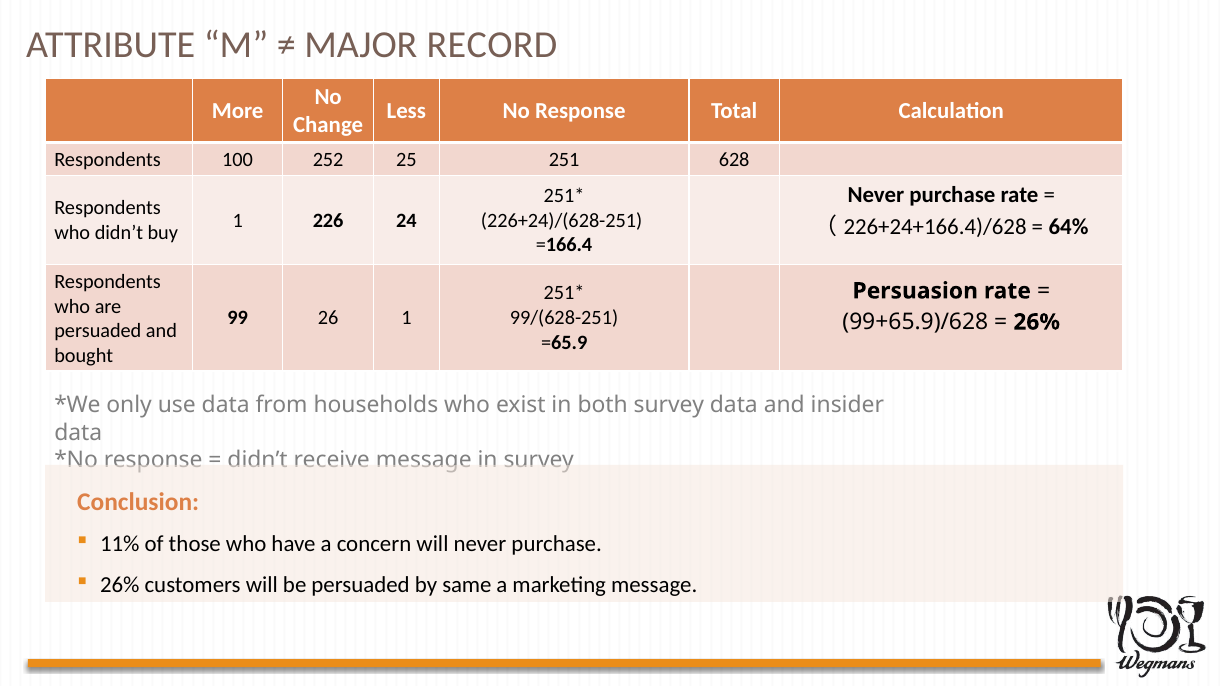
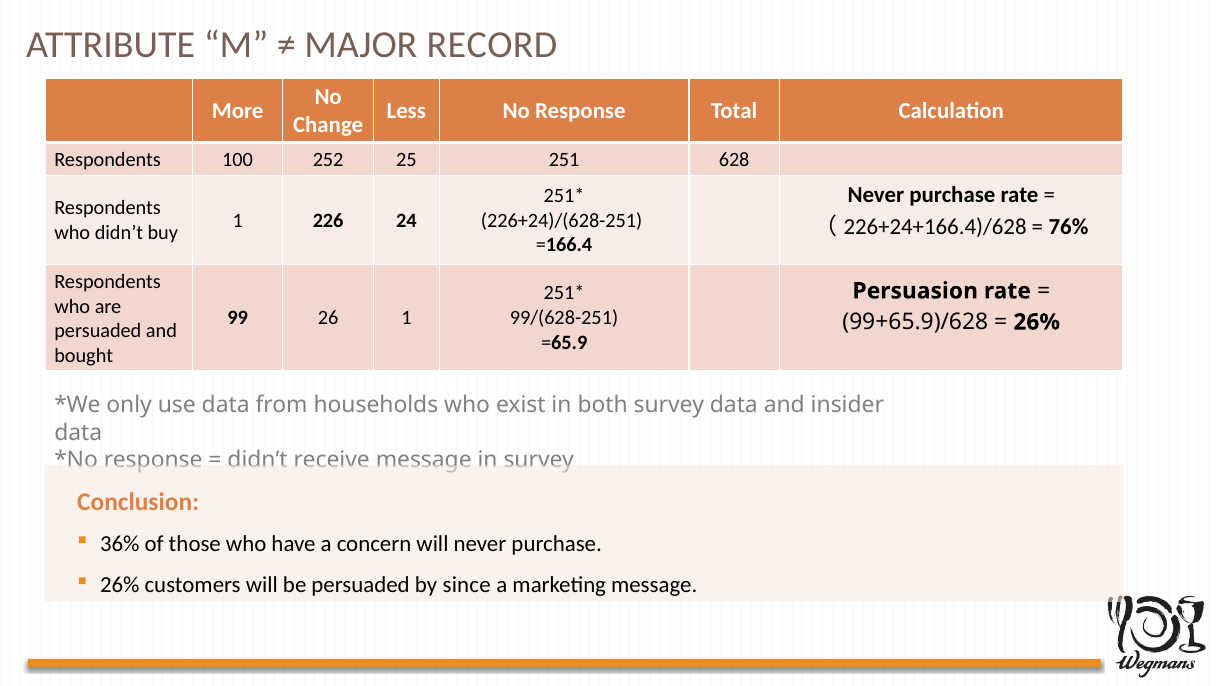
64%: 64% -> 76%
11%: 11% -> 36%
same: same -> since
